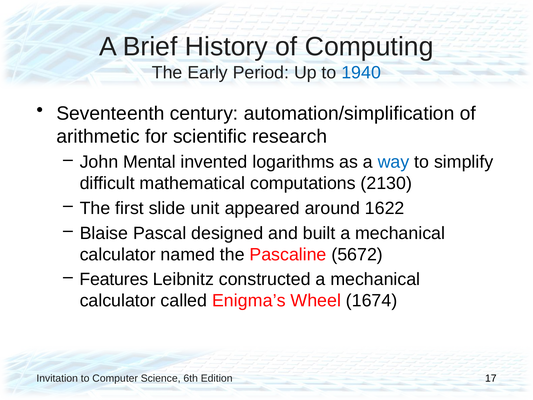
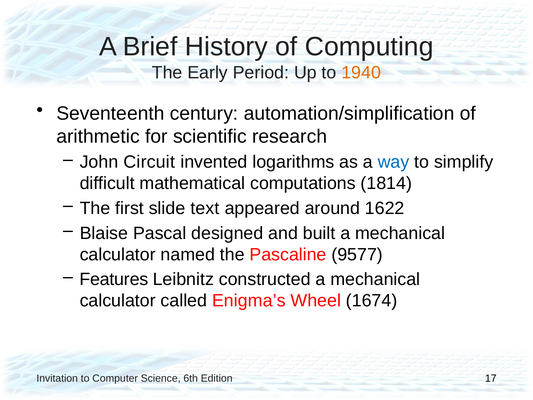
1940 colour: blue -> orange
Mental: Mental -> Circuit
2130: 2130 -> 1814
unit: unit -> text
5672: 5672 -> 9577
